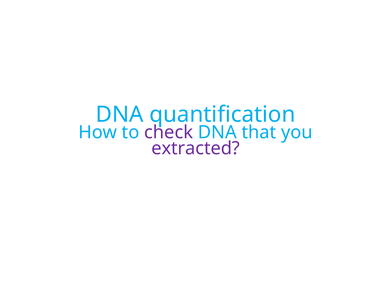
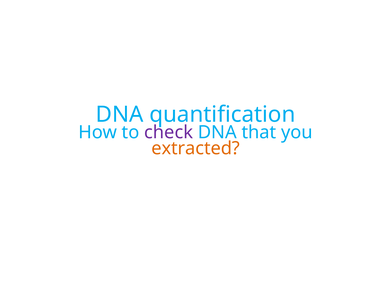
extracted colour: purple -> orange
